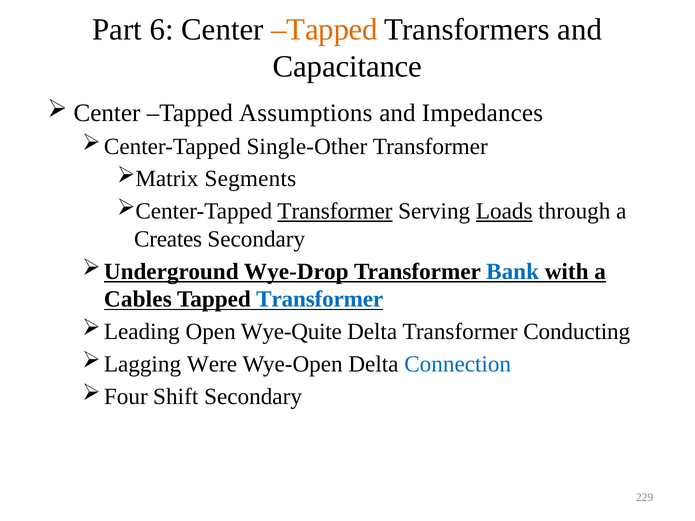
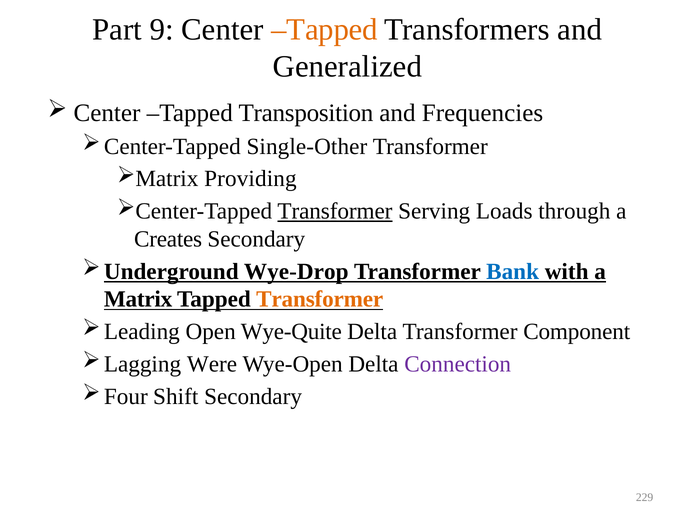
6: 6 -> 9
Capacitance: Capacitance -> Generalized
Assumptions: Assumptions -> Transposition
Impedances: Impedances -> Frequencies
Segments: Segments -> Providing
Loads underline: present -> none
Cables: Cables -> Matrix
Transformer at (320, 299) colour: blue -> orange
Conducting: Conducting -> Component
Connection colour: blue -> purple
